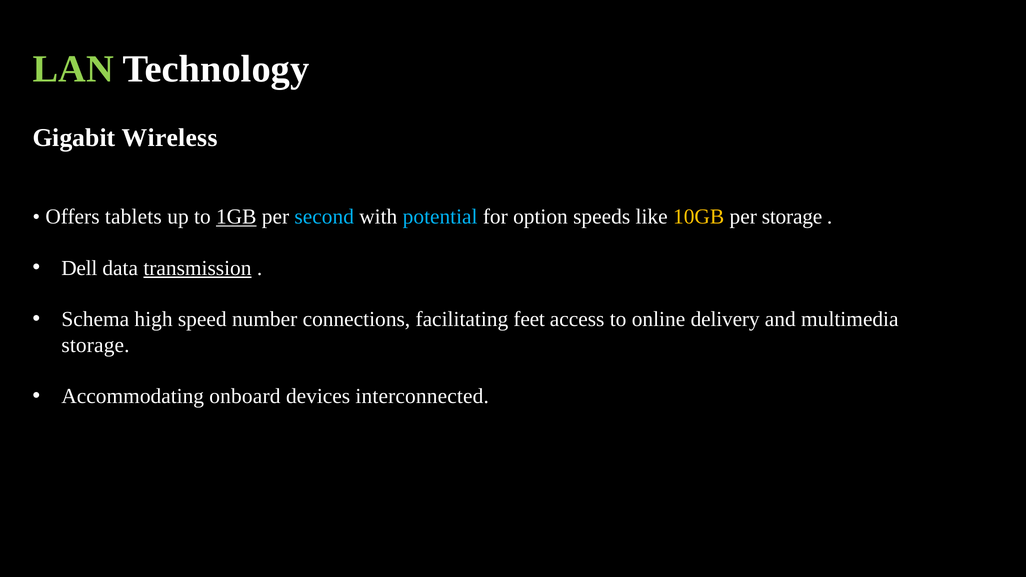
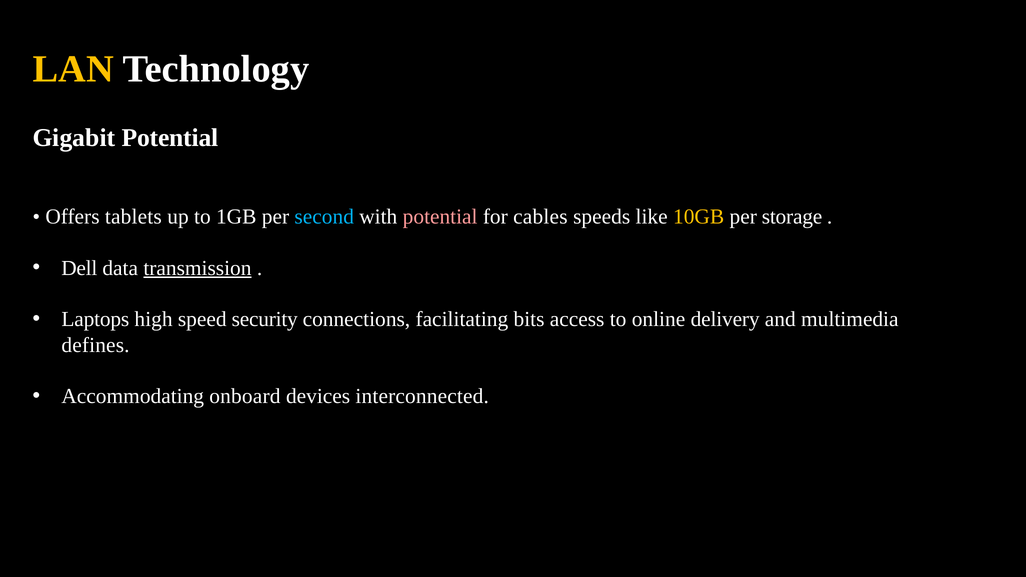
LAN colour: light green -> yellow
Gigabit Wireless: Wireless -> Potential
1GB underline: present -> none
potential at (440, 217) colour: light blue -> pink
option: option -> cables
Schema: Schema -> Laptops
number: number -> security
feet: feet -> bits
storage at (96, 345): storage -> defines
